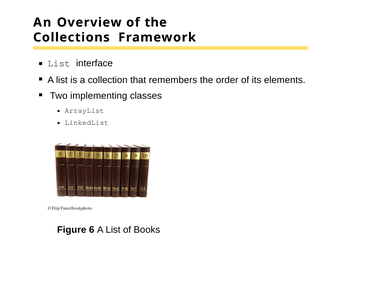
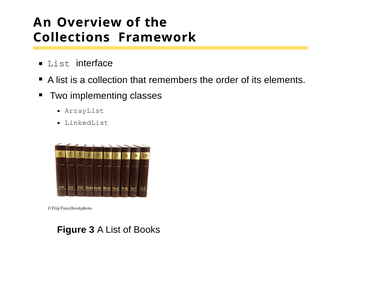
6: 6 -> 3
